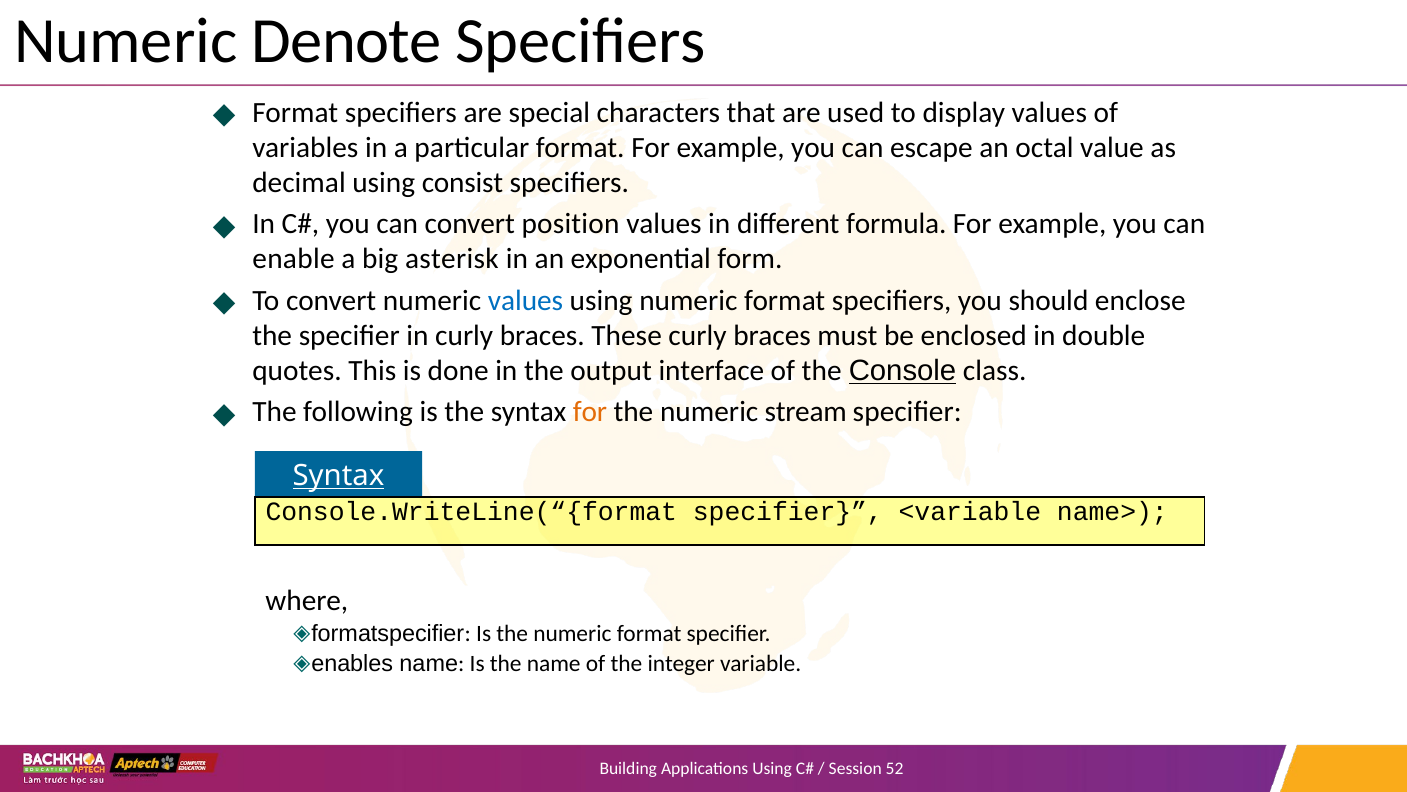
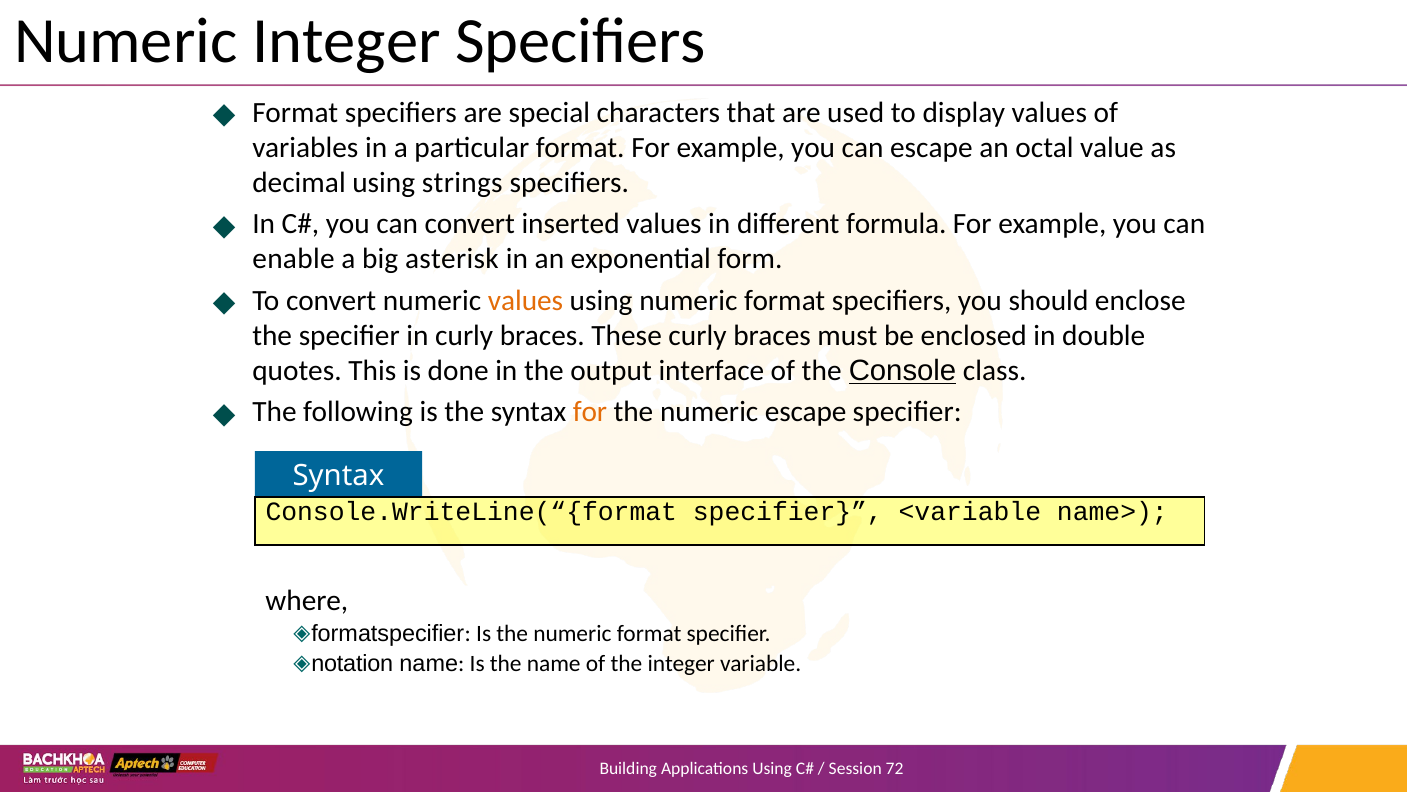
Numeric Denote: Denote -> Integer
consist: consist -> strings
position: position -> inserted
values at (526, 300) colour: blue -> orange
numeric stream: stream -> escape
Syntax at (339, 476) underline: present -> none
enables: enables -> notation
52: 52 -> 72
